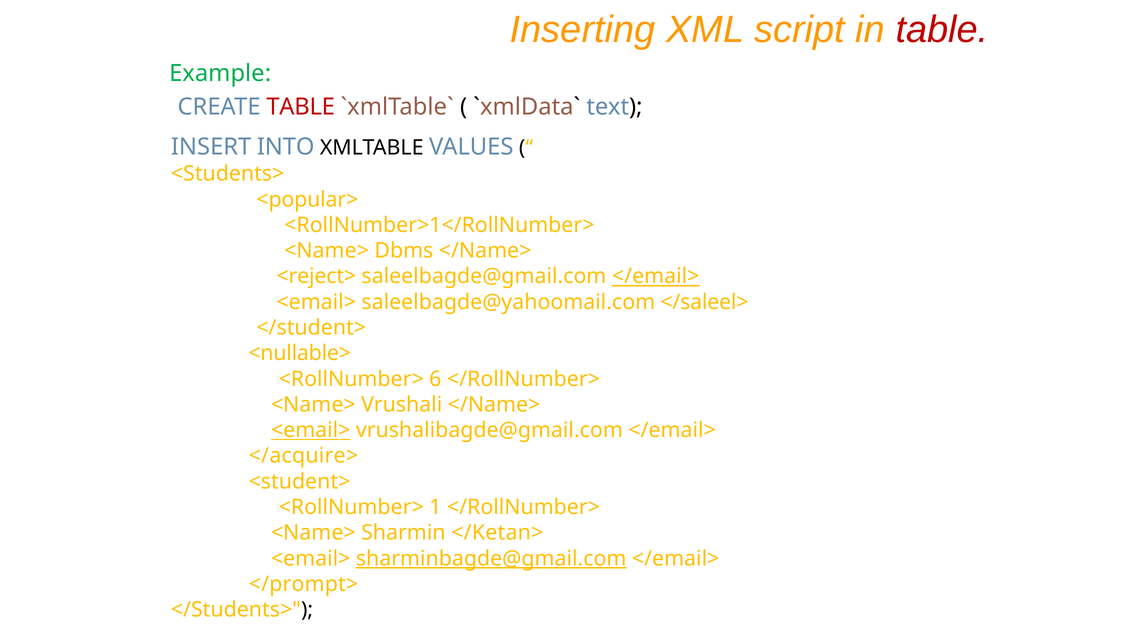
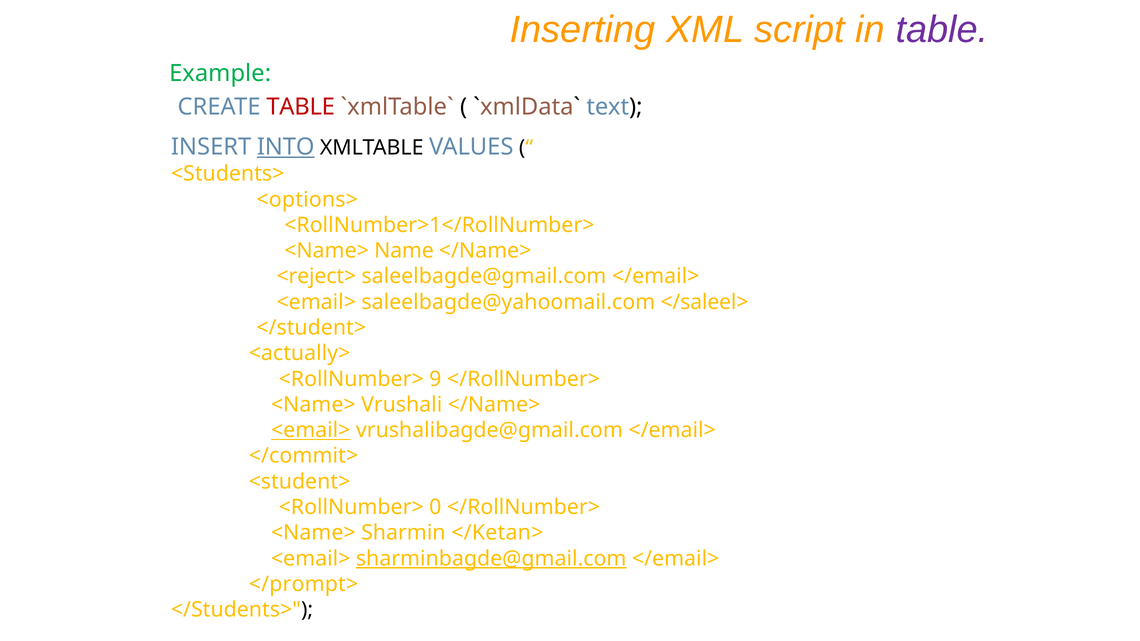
table at (942, 30) colour: red -> purple
INTO underline: none -> present
<popular>: <popular> -> <options>
Dbms: Dbms -> Name
</email> at (656, 277) underline: present -> none
<nullable>: <nullable> -> <actually>
6: 6 -> 9
</acquire>: </acquire> -> </commit>
1: 1 -> 0
